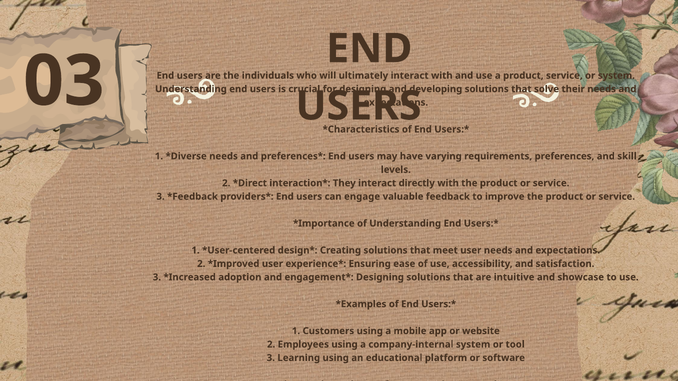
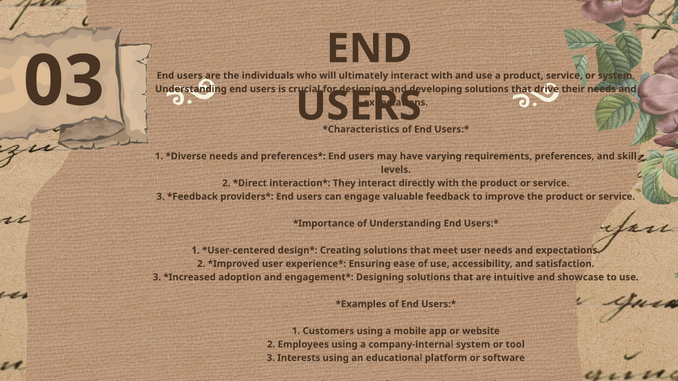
solve: solve -> drive
Learning: Learning -> Interests
